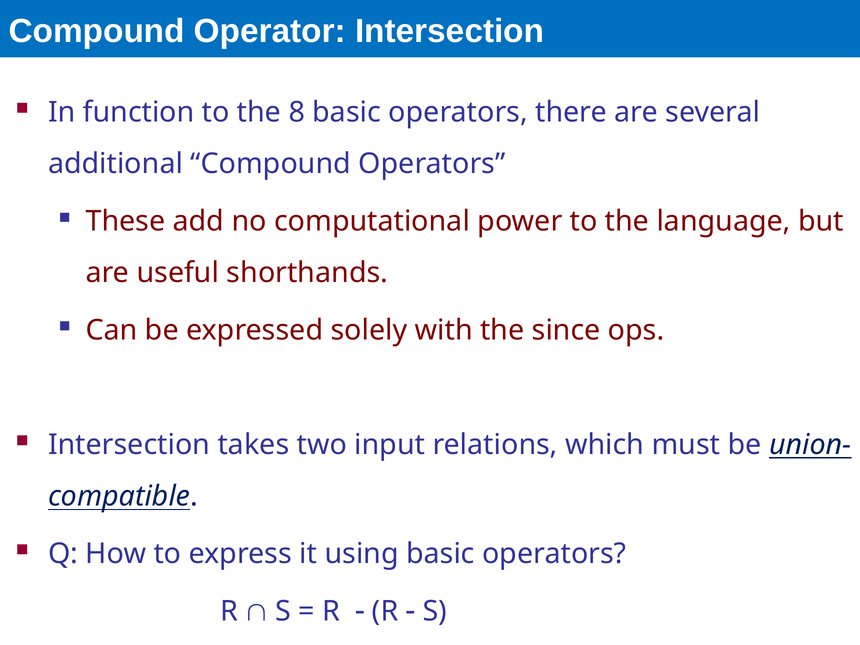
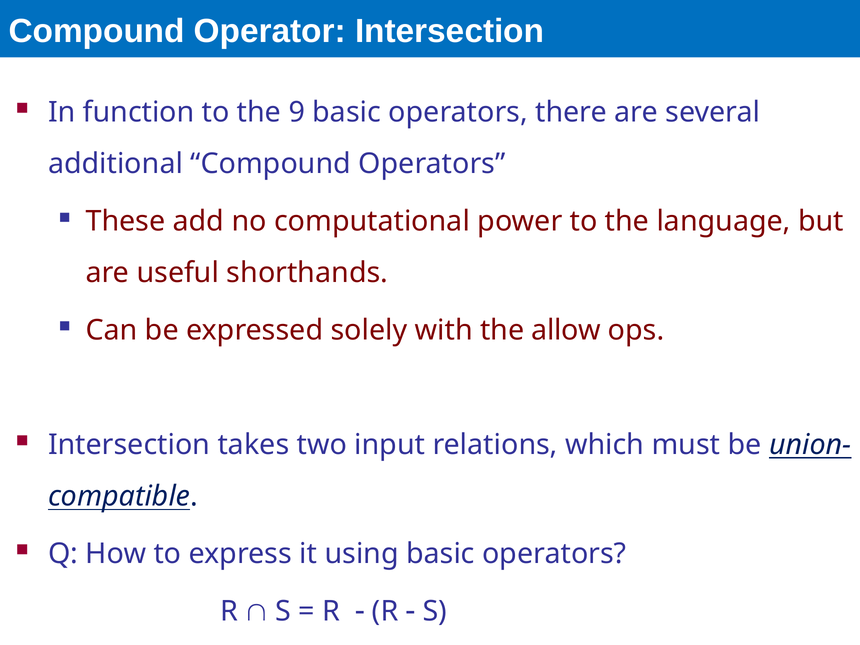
8: 8 -> 9
since: since -> allow
